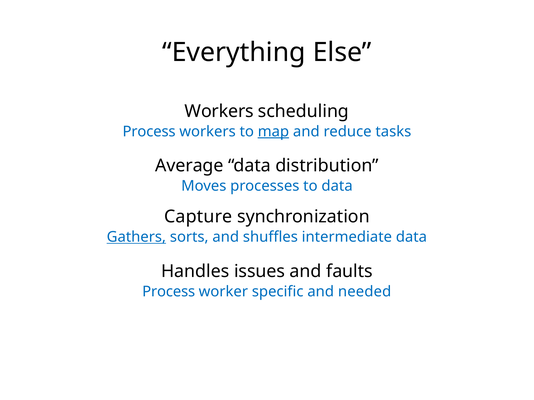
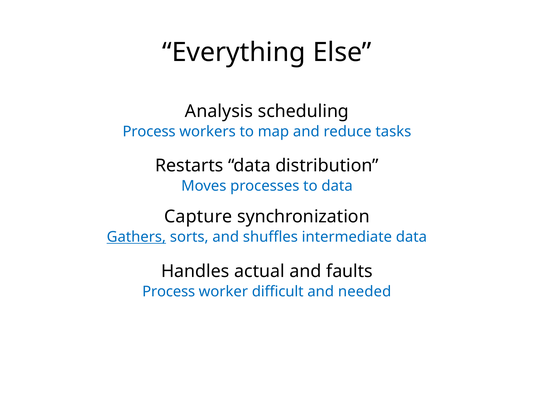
Workers at (219, 111): Workers -> Analysis
map underline: present -> none
Average: Average -> Restarts
issues: issues -> actual
specific: specific -> difficult
